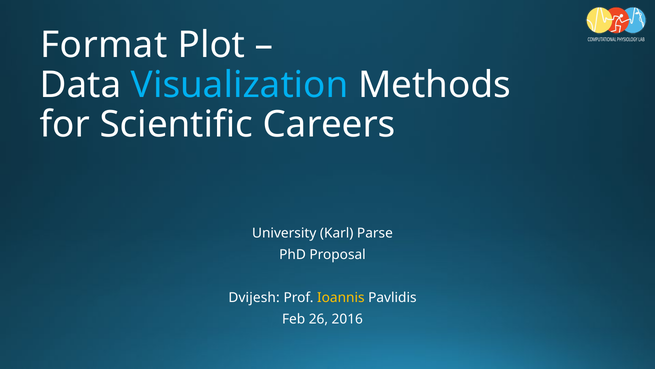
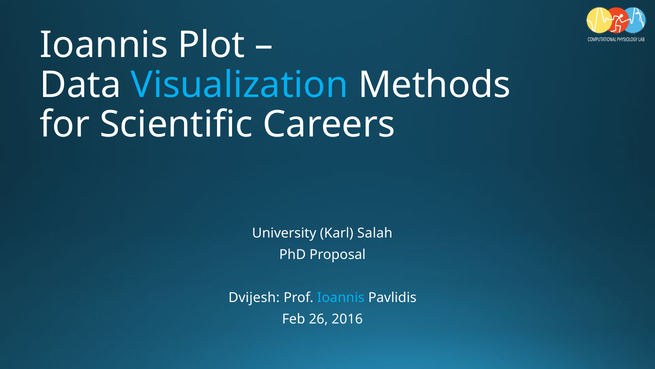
Format at (104, 45): Format -> Ioannis
Parse: Parse -> Salah
Ioannis at (341, 297) colour: yellow -> light blue
